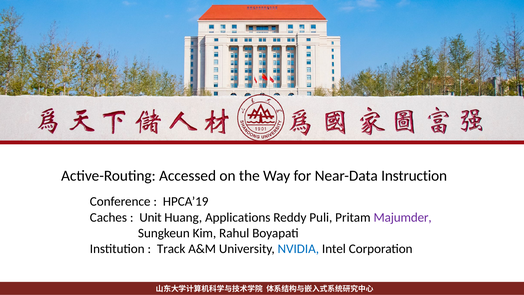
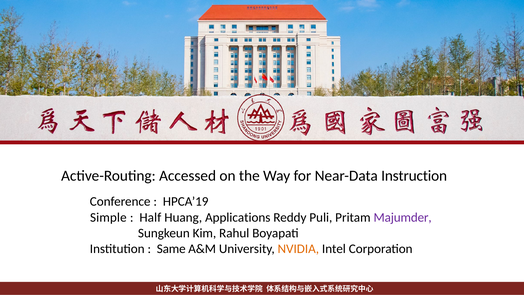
Caches: Caches -> Simple
Unit: Unit -> Half
Track: Track -> Same
NVIDIA colour: blue -> orange
